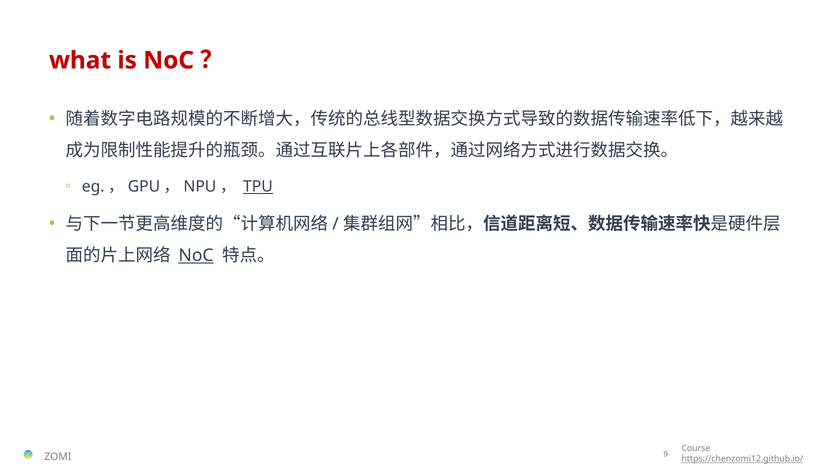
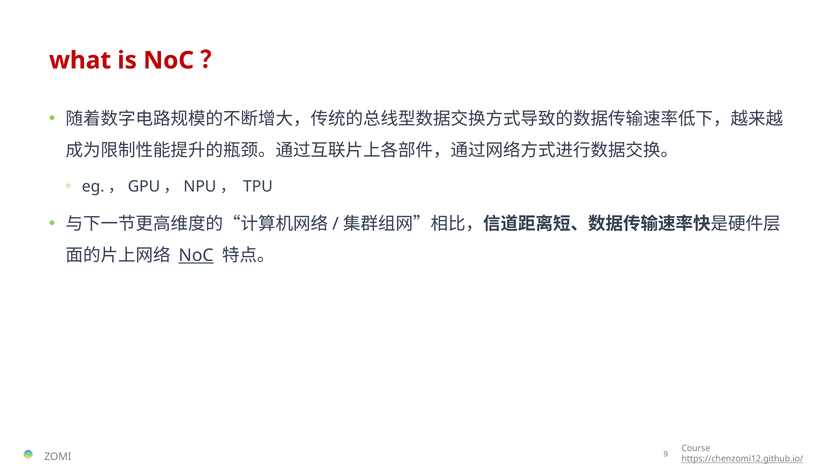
TPU underline: present -> none
